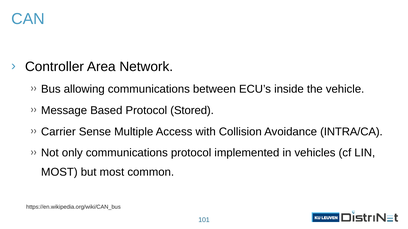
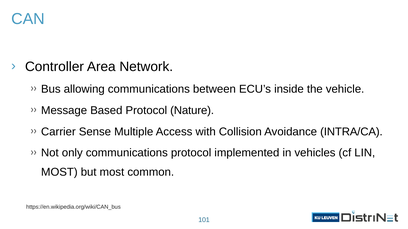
Stored: Stored -> Nature
